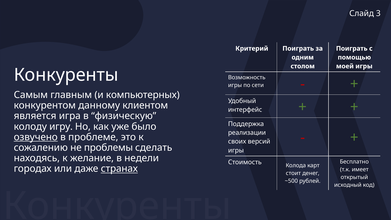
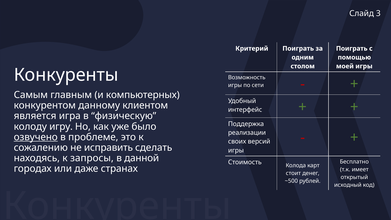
проблемы: проблемы -> исправить
желание: желание -> запросы
недели: недели -> данной
странах underline: present -> none
